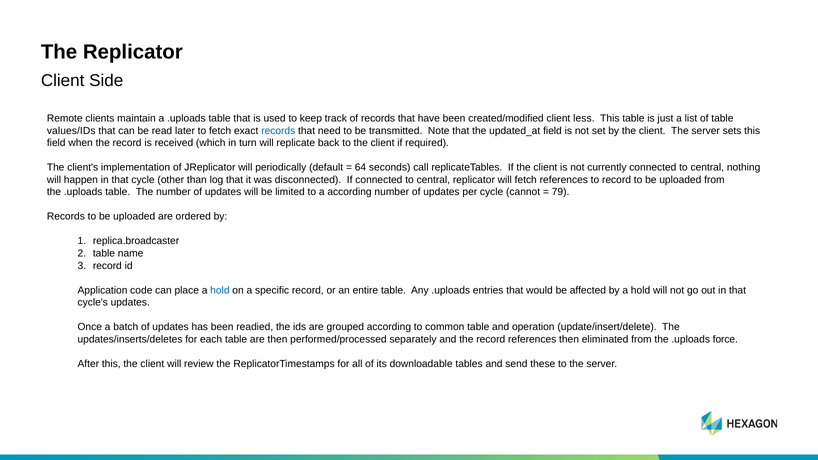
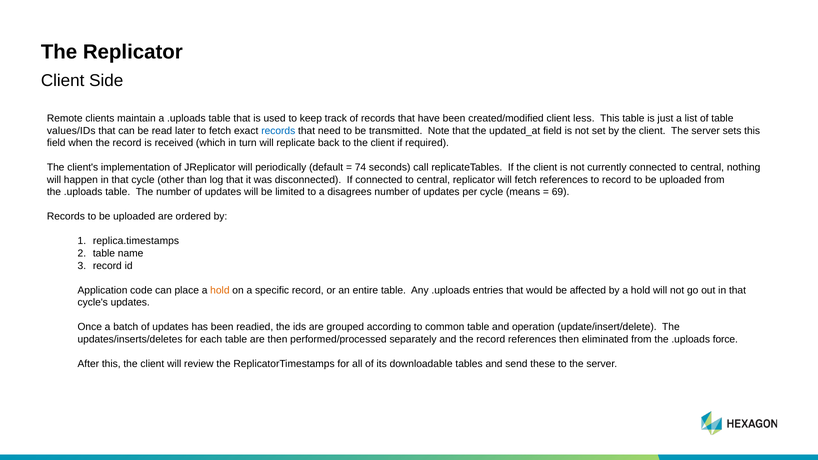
64: 64 -> 74
a according: according -> disagrees
cannot: cannot -> means
79: 79 -> 69
replica.broadcaster: replica.broadcaster -> replica.timestamps
hold at (220, 290) colour: blue -> orange
